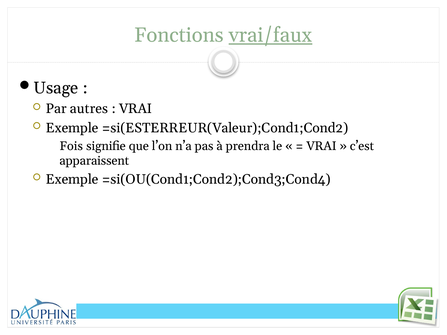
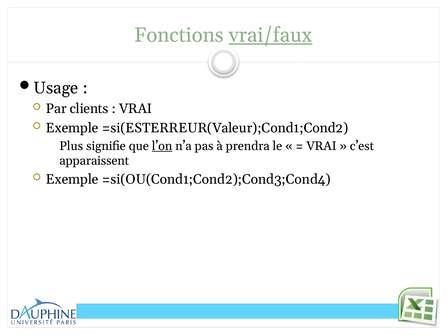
autres: autres -> clients
Fois: Fois -> Plus
l’on underline: none -> present
